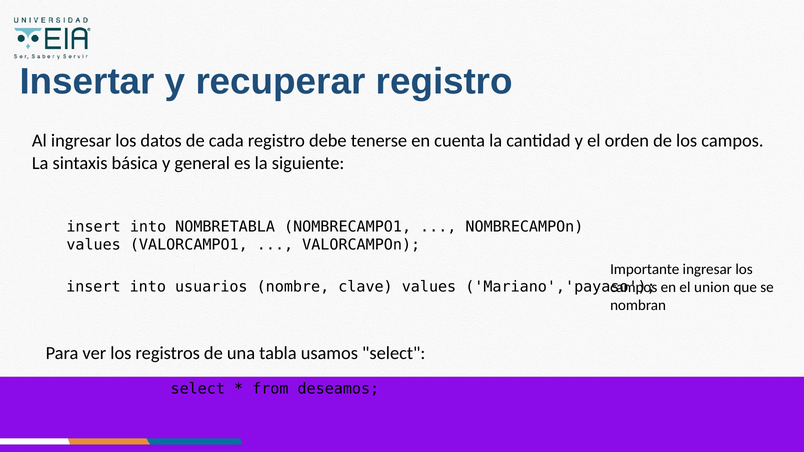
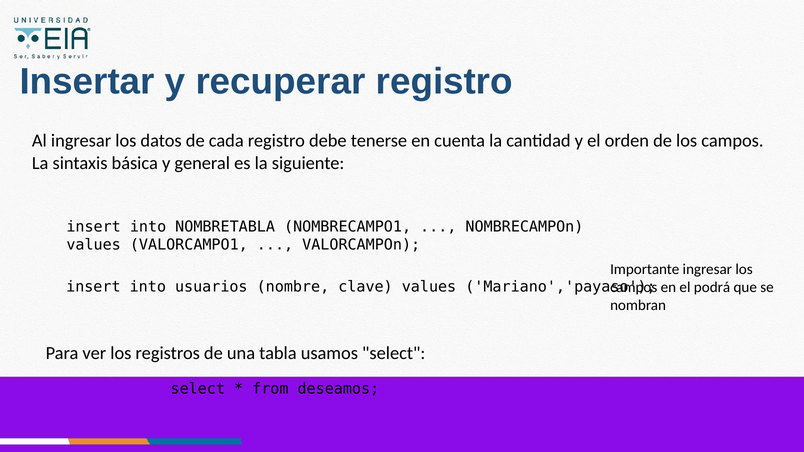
union: union -> podrá
